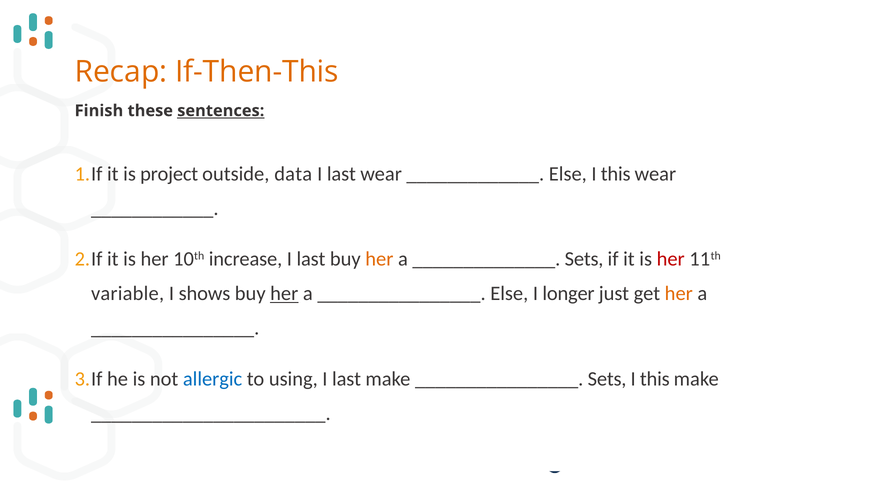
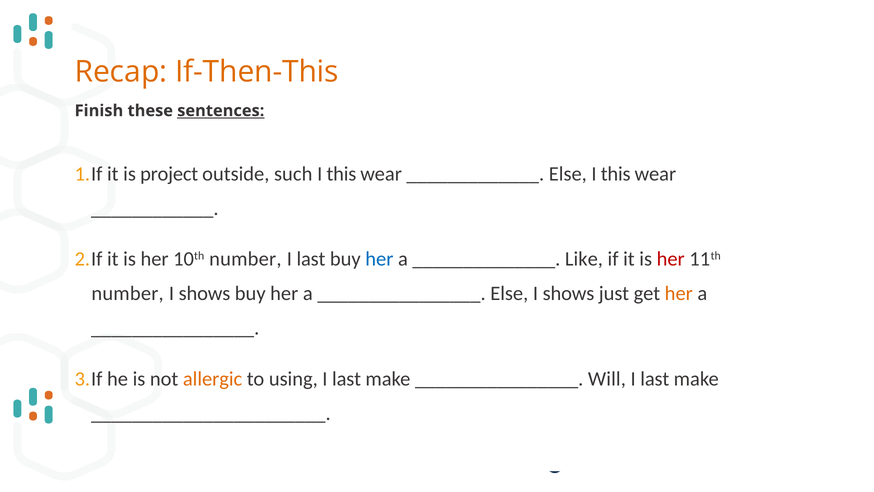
data: data -> such
last at (341, 174): last -> this
10th increase: increase -> number
her at (379, 259) colour: orange -> blue
Sets at (584, 259): Sets -> Like
variable at (128, 293): variable -> number
her at (284, 293) underline: present -> none
Else I longer: longer -> shows
allergic colour: blue -> orange
Sets at (607, 379): Sets -> Will
this at (655, 379): this -> last
